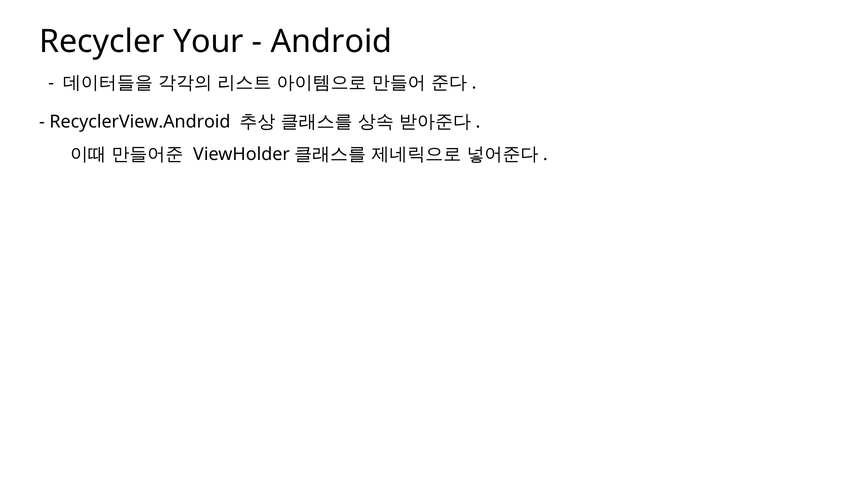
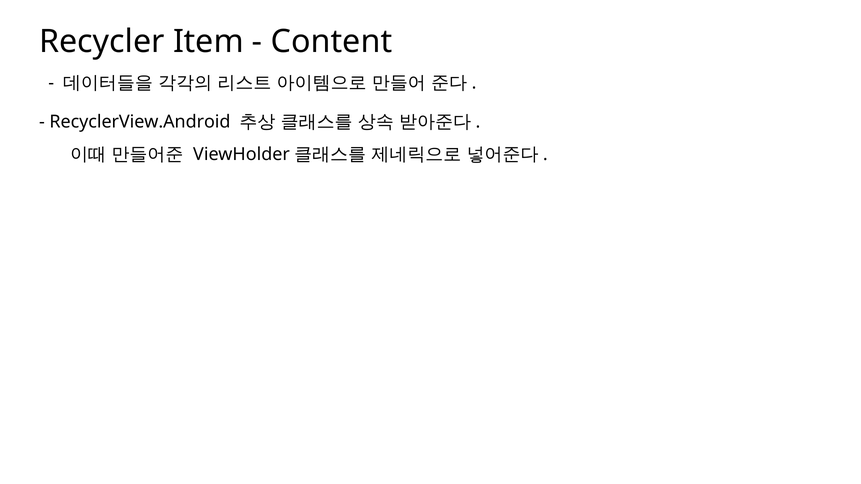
Your: Your -> Item
Android: Android -> Content
